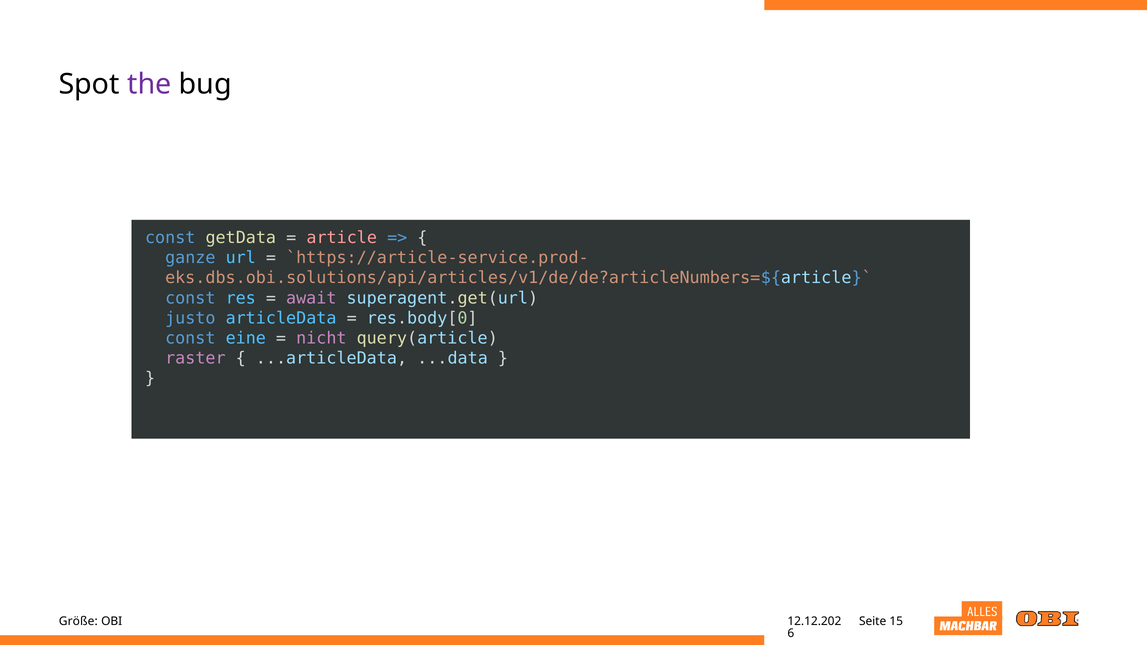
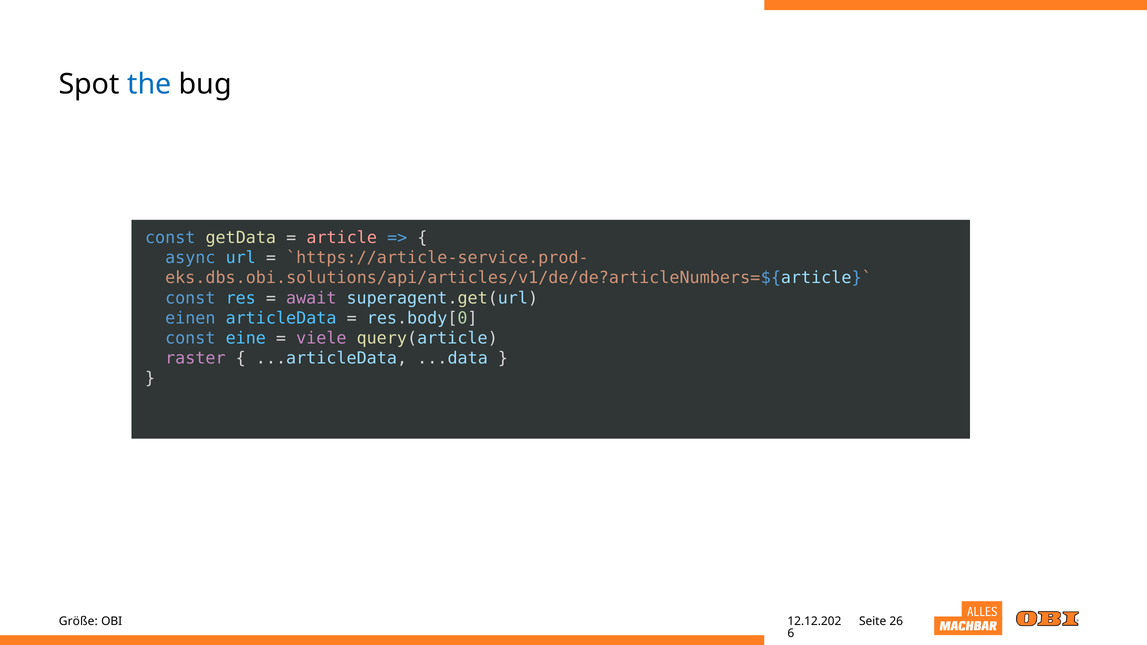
the colour: purple -> blue
ganze: ganze -> async
justo: justo -> einen
nicht: nicht -> viele
15: 15 -> 26
